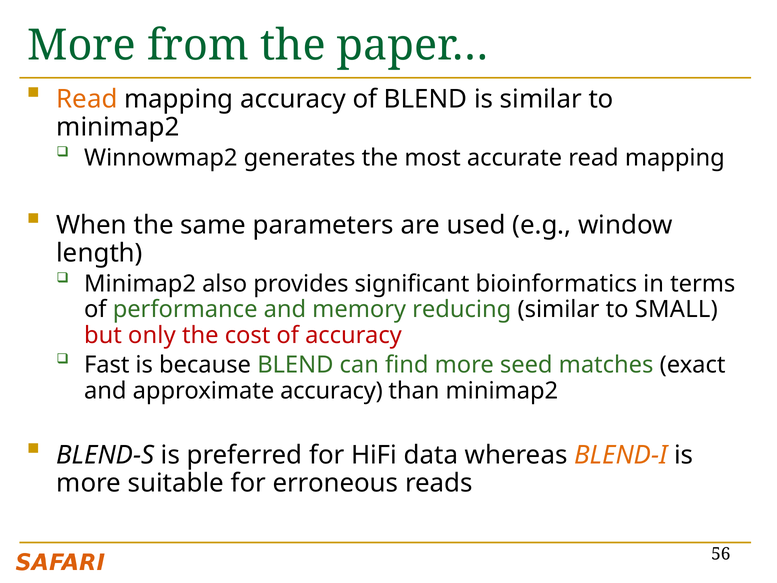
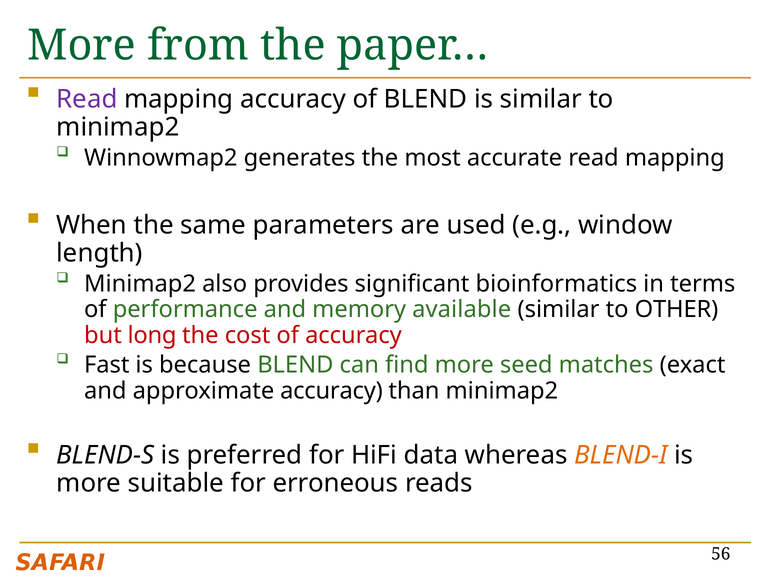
Read at (87, 99) colour: orange -> purple
reducing: reducing -> available
SMALL: SMALL -> OTHER
only: only -> long
